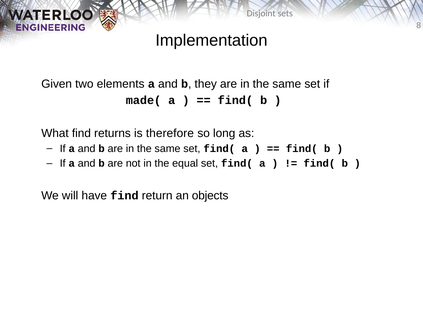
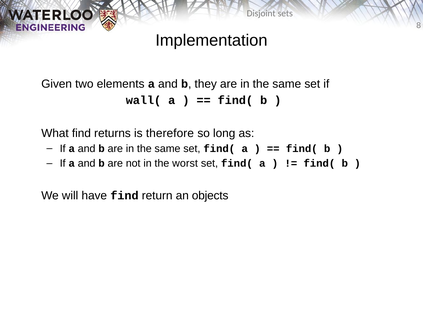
made(: made( -> wall(
equal: equal -> worst
